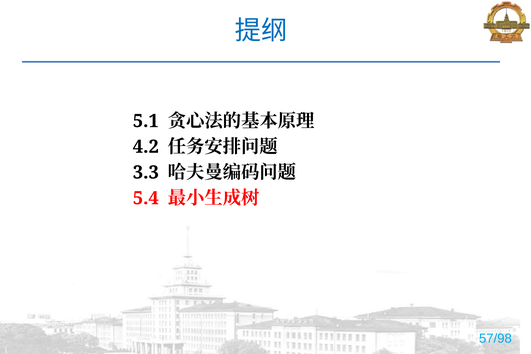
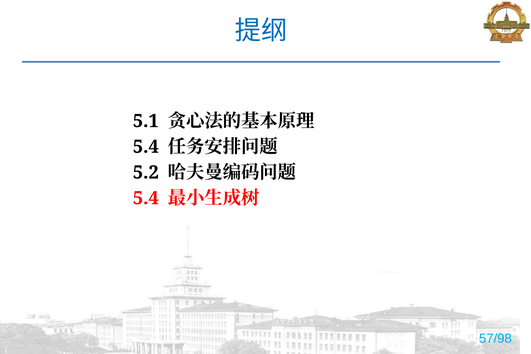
4.2 at (146, 147): 4.2 -> 5.4
3.3: 3.3 -> 5.2
